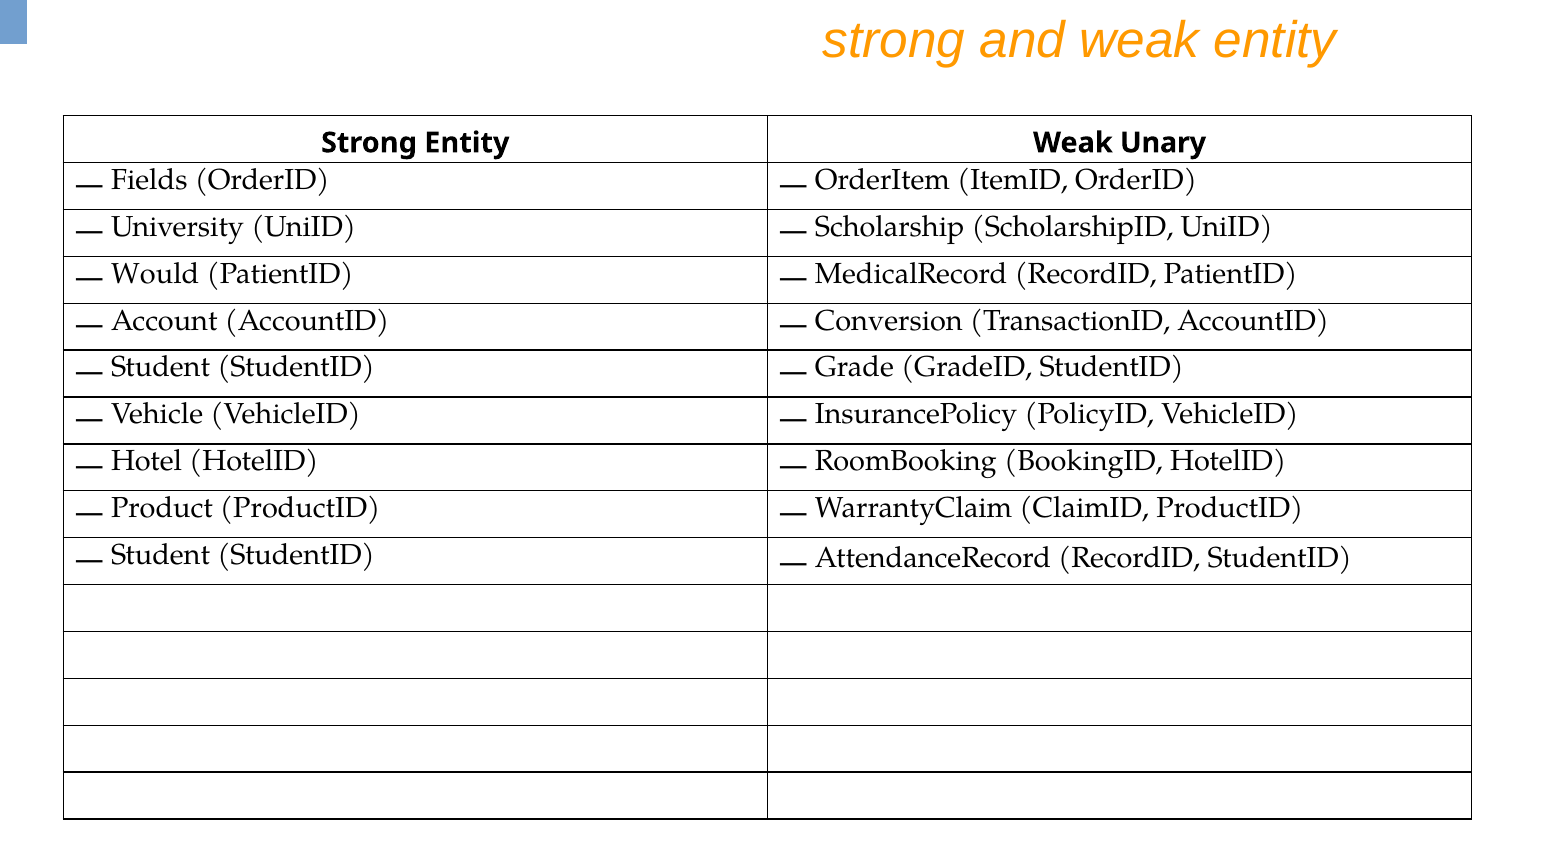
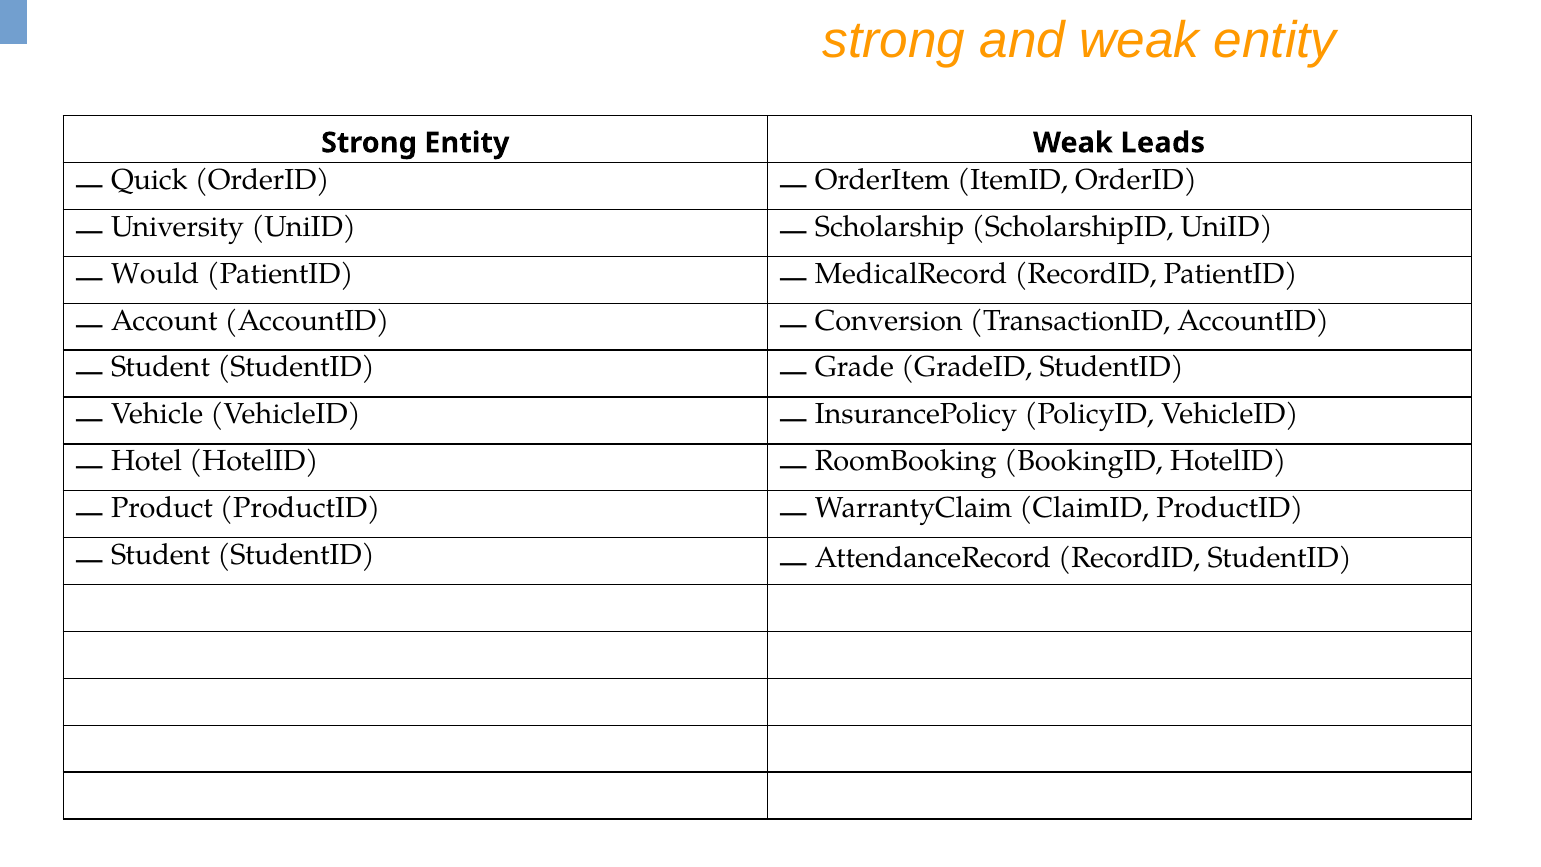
Unary: Unary -> Leads
Fields: Fields -> Quick
